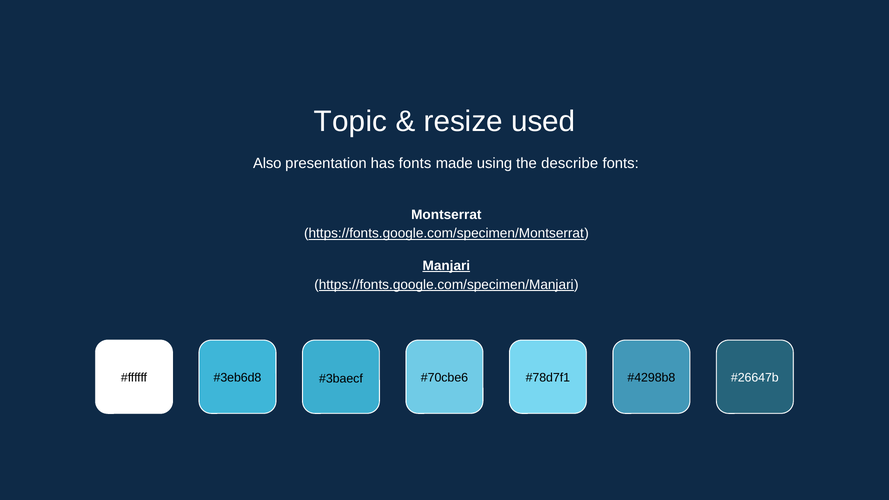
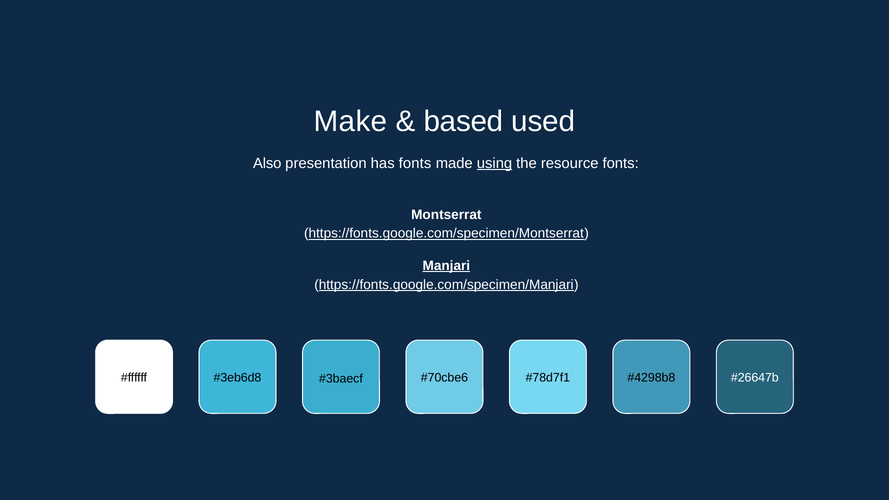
Topic: Topic -> Make
resize: resize -> based
using underline: none -> present
describe: describe -> resource
